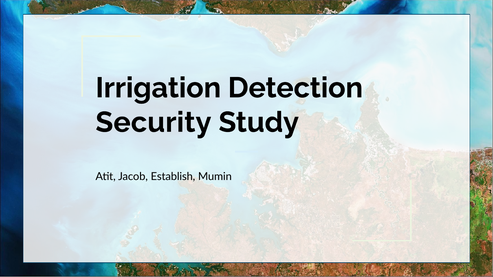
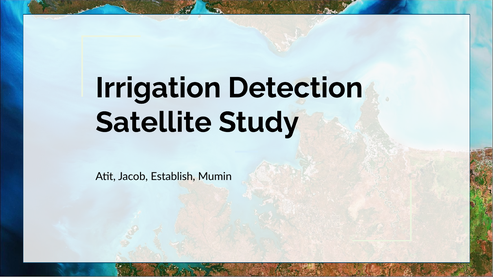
Security: Security -> Satellite
